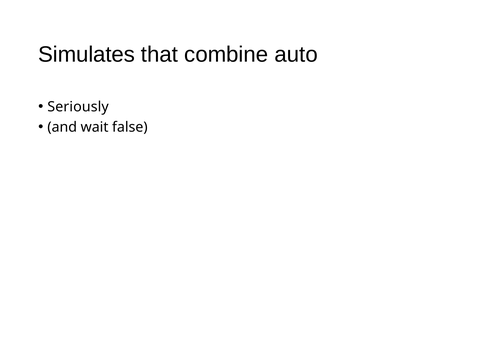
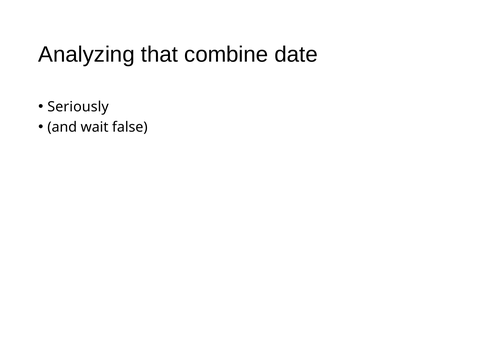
Simulates: Simulates -> Analyzing
auto: auto -> date
